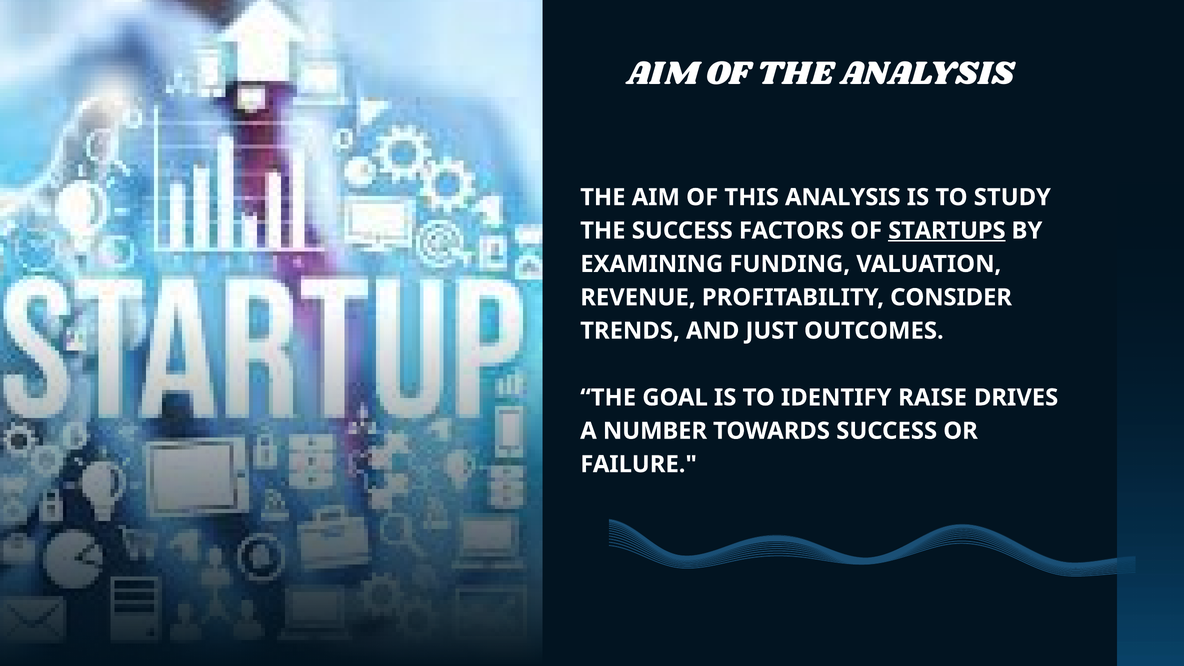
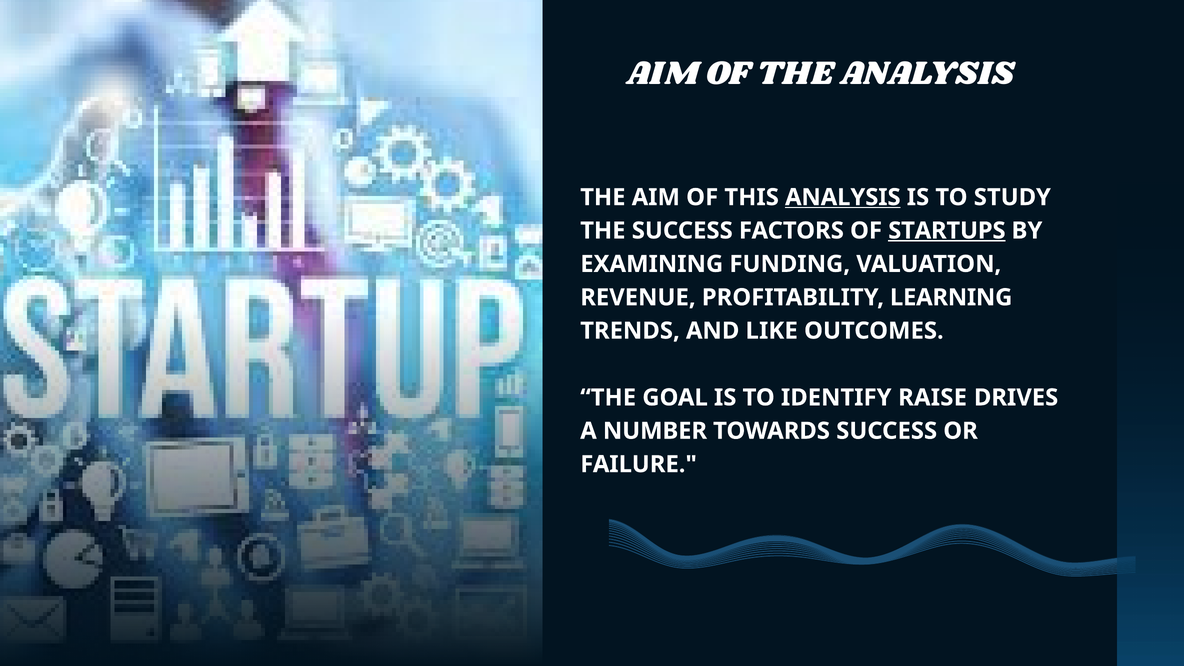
ANALYSIS at (843, 197) underline: none -> present
CONSIDER: CONSIDER -> LEARNING
JUST: JUST -> LIKE
